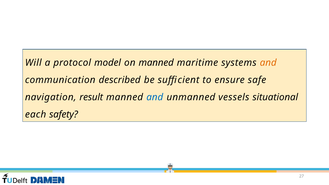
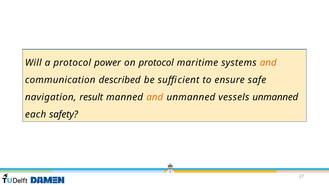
model: model -> power
on manned: manned -> protocol
and at (155, 97) colour: blue -> orange
vessels situational: situational -> unmanned
